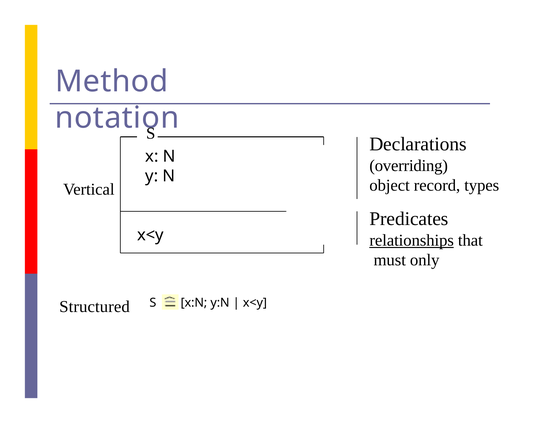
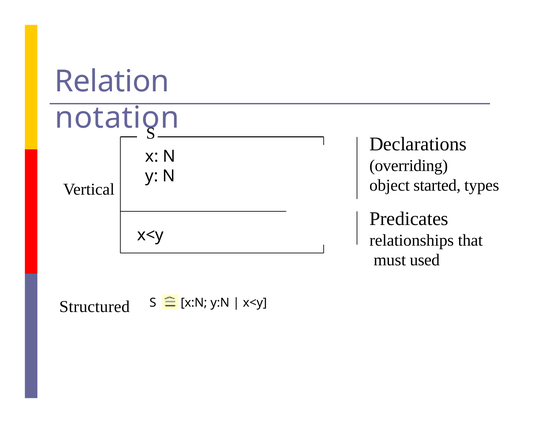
Method: Method -> Relation
record: record -> started
relationships underline: present -> none
only: only -> used
